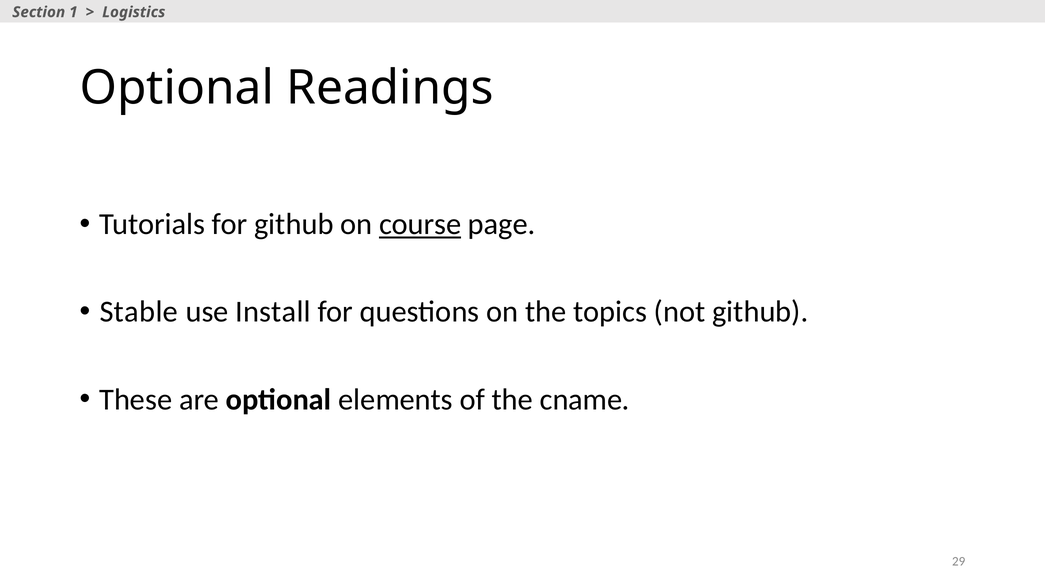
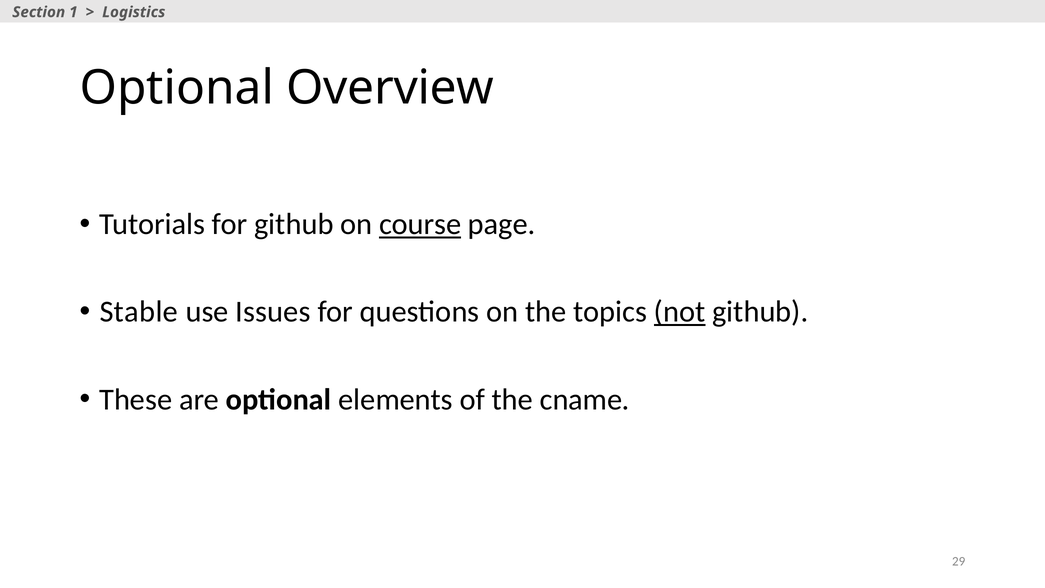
Readings: Readings -> Overview
Install: Install -> Issues
not underline: none -> present
